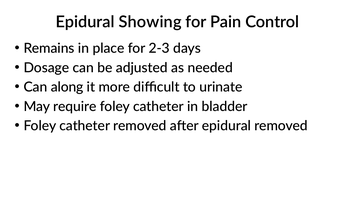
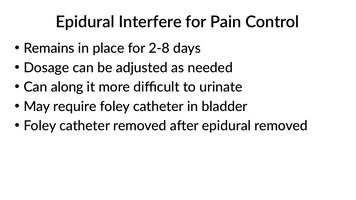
Showing: Showing -> Interfere
2-3: 2-3 -> 2-8
